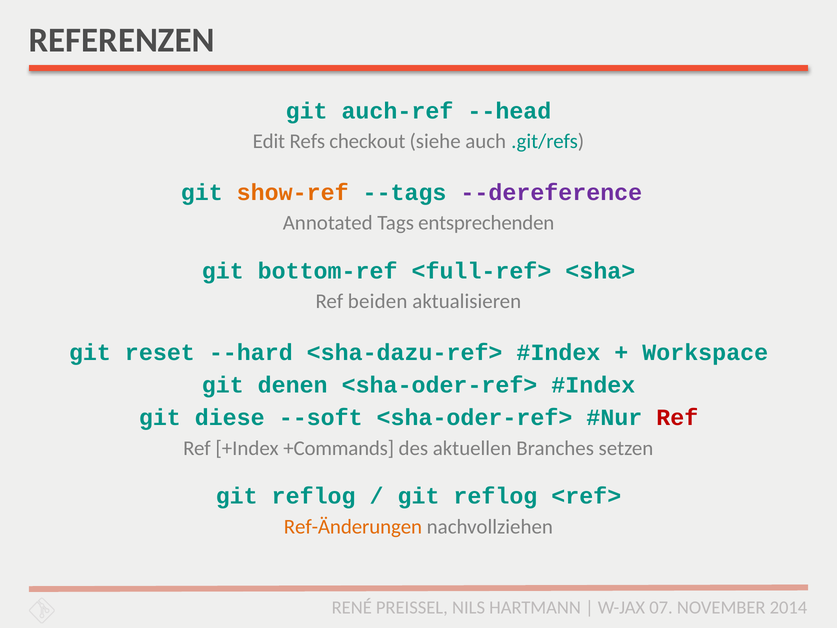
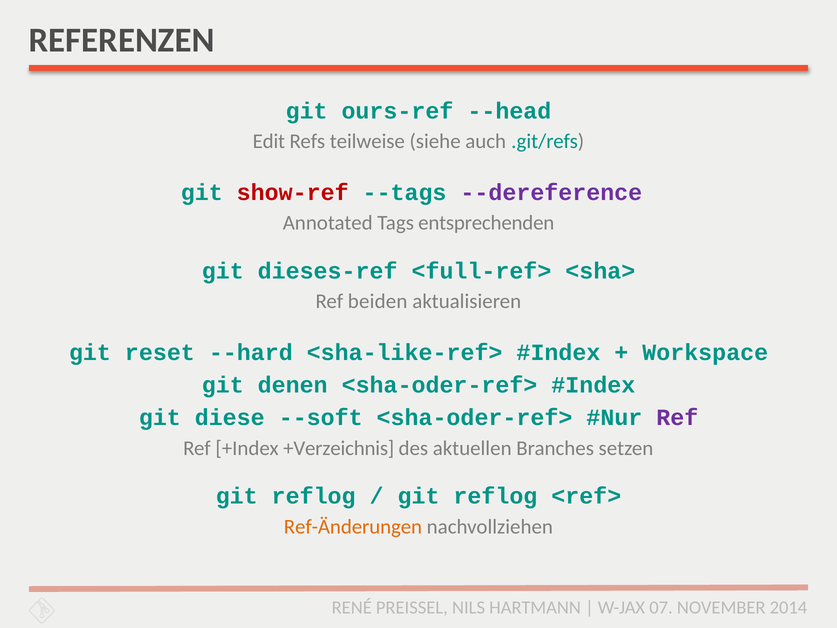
auch-ref: auch-ref -> ours-ref
checkout: checkout -> teilweise
show-ref colour: orange -> red
bottom-ref: bottom-ref -> dieses-ref
<sha-dazu-ref>: <sha-dazu-ref> -> <sha-like-ref>
Ref at (677, 417) colour: red -> purple
+Commands: +Commands -> +Verzeichnis
